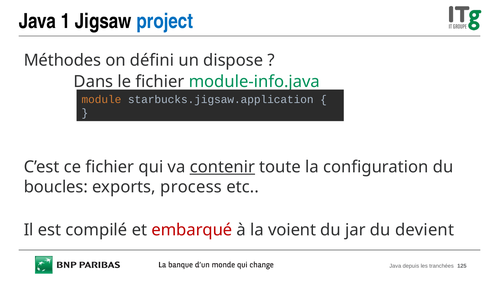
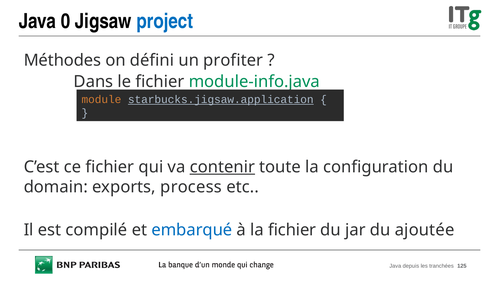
1: 1 -> 0
dispose: dispose -> profiter
starbucks.jigsaw.application underline: none -> present
boucles: boucles -> domain
embarqué colour: red -> blue
la voient: voient -> fichier
devient: devient -> ajoutée
